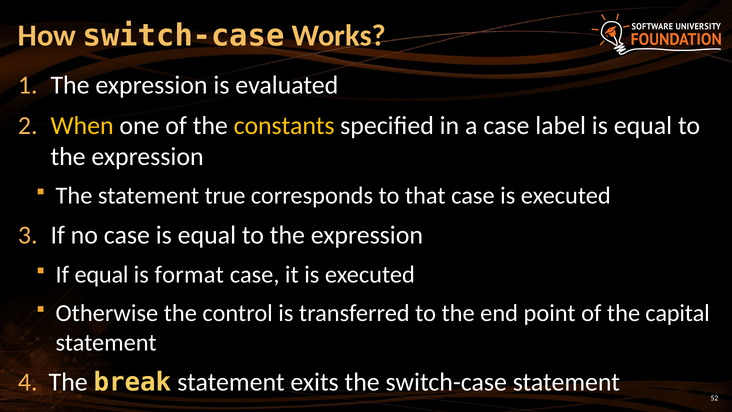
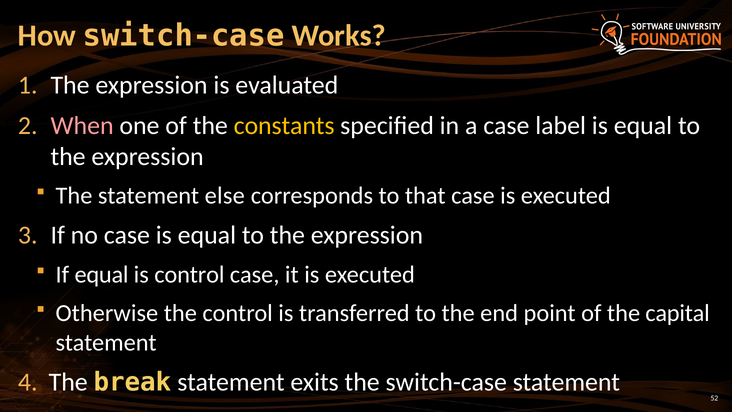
When colour: yellow -> pink
true: true -> else
is format: format -> control
